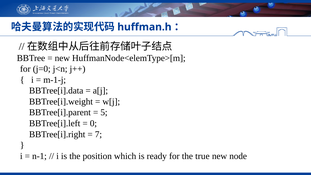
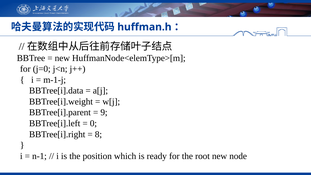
5: 5 -> 9
7: 7 -> 8
true: true -> root
